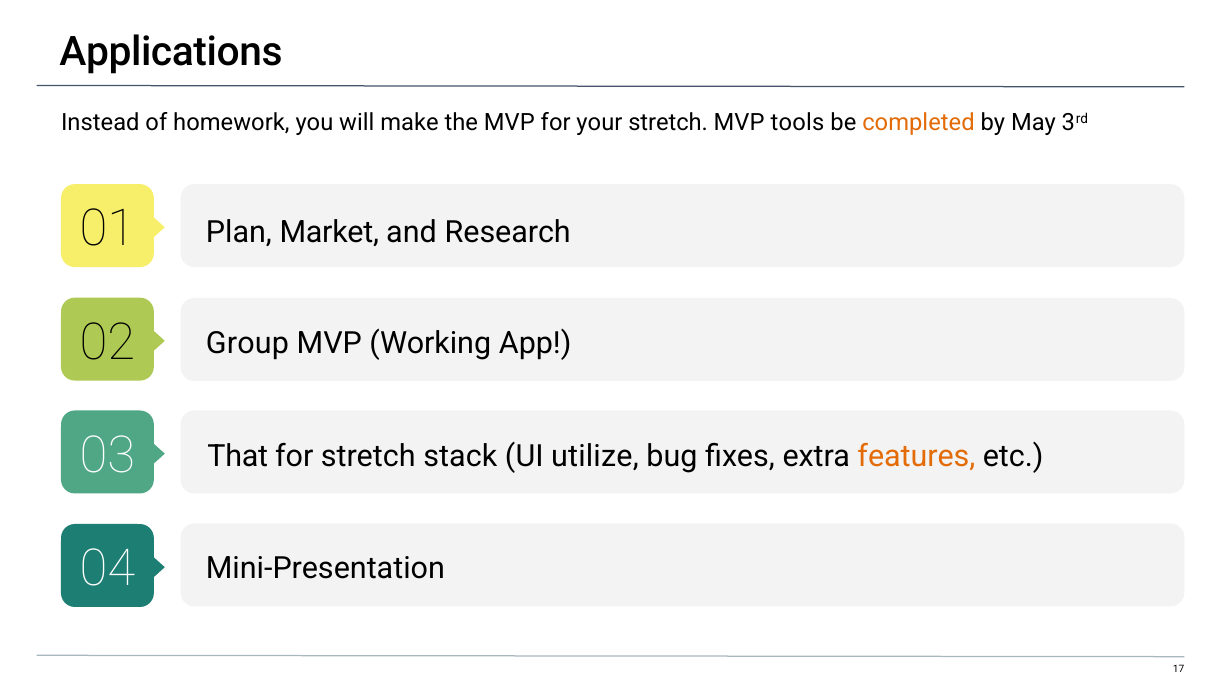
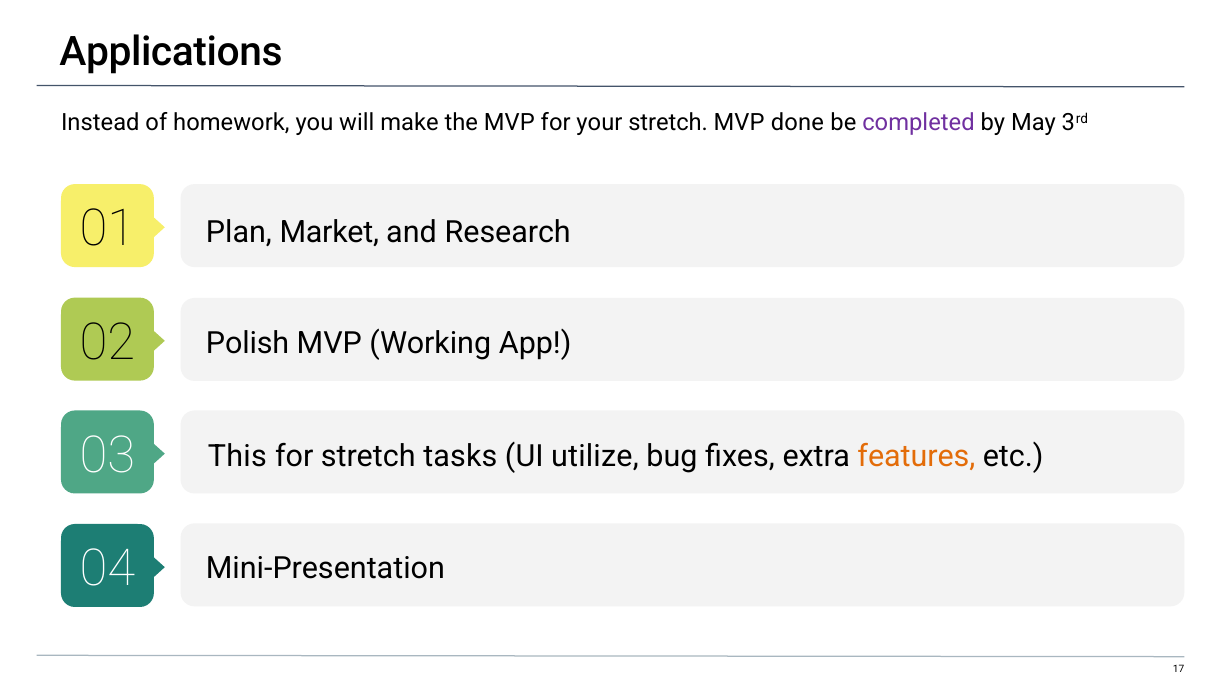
tools: tools -> done
completed colour: orange -> purple
Group: Group -> Polish
That: That -> This
stack: stack -> tasks
